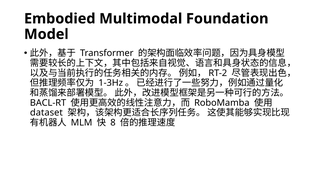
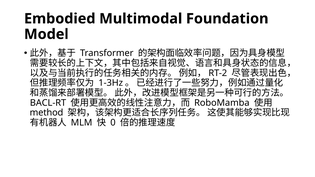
dataset: dataset -> method
8: 8 -> 0
